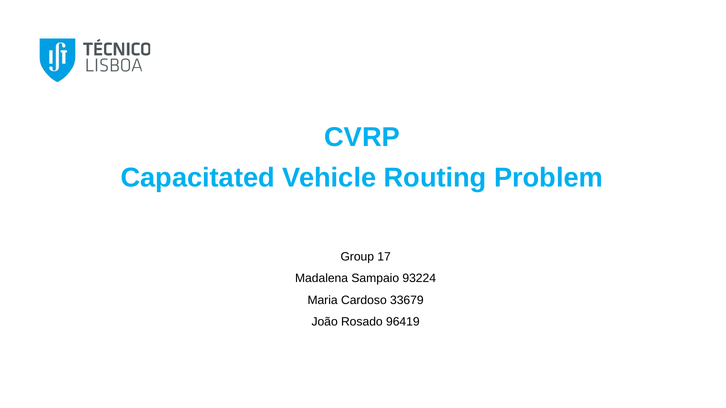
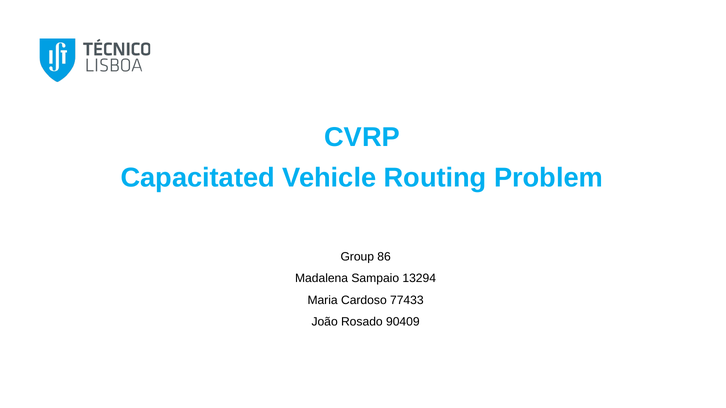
17: 17 -> 86
93224: 93224 -> 13294
33679: 33679 -> 77433
96419: 96419 -> 90409
